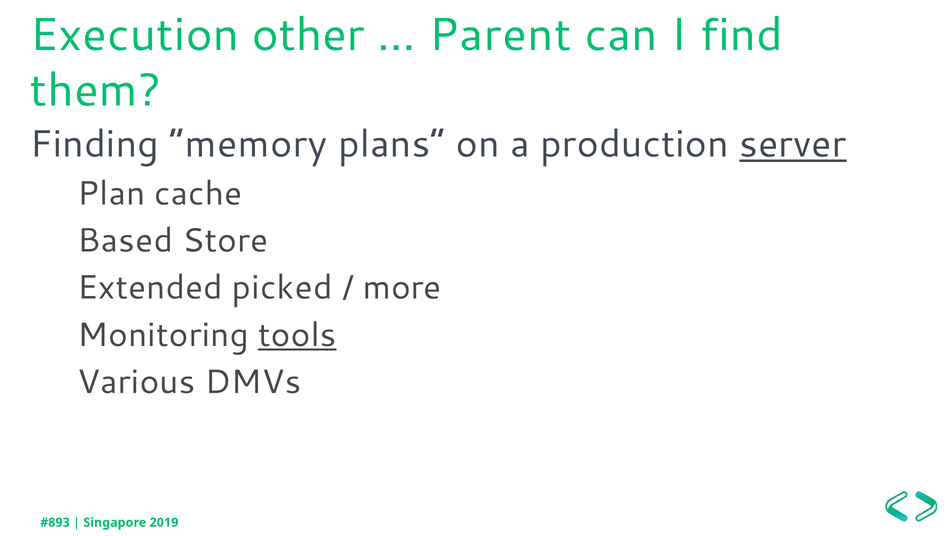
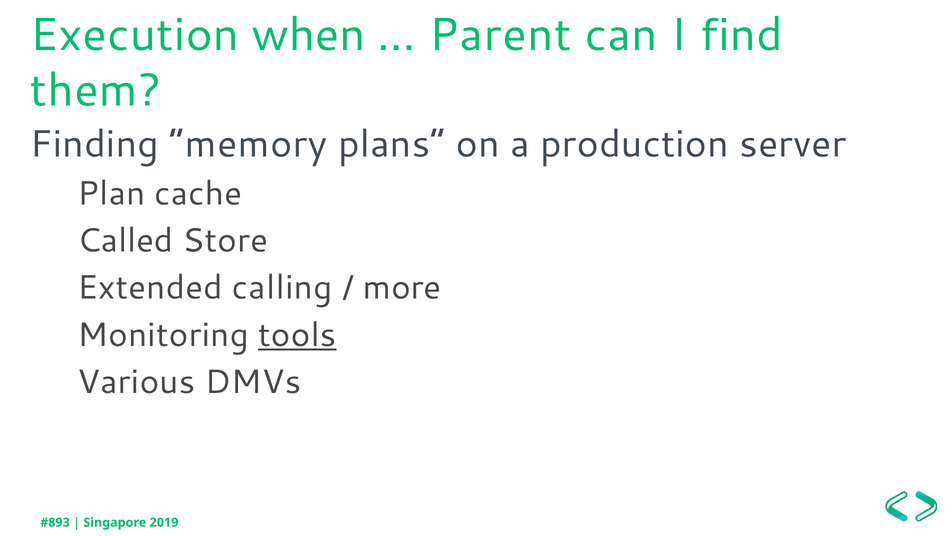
other: other -> when
server underline: present -> none
Based: Based -> Called
picked: picked -> calling
